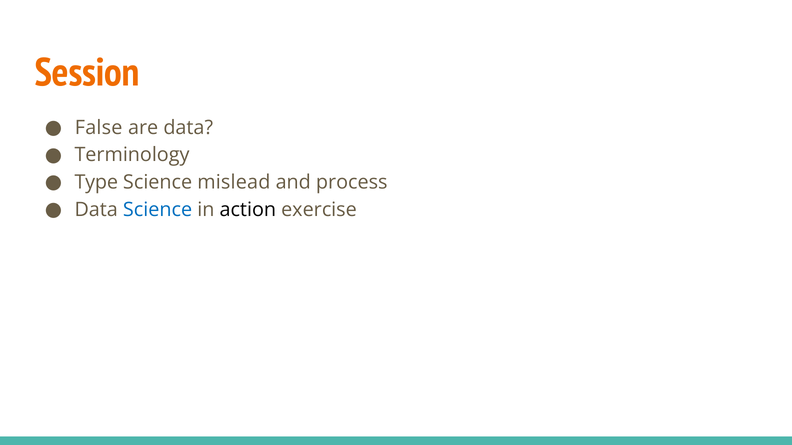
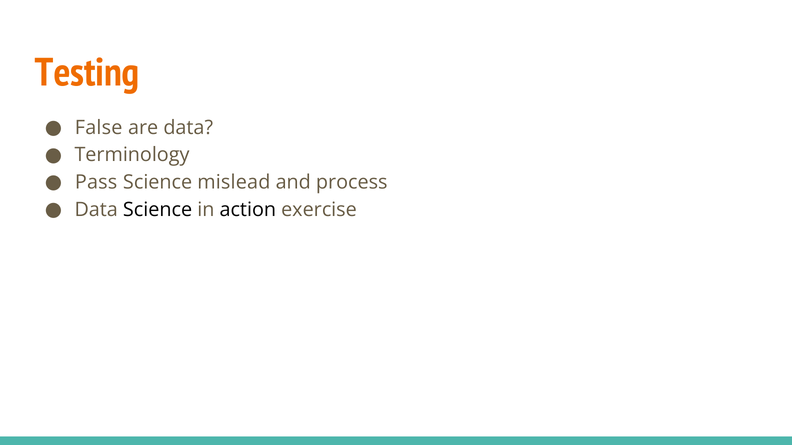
Session: Session -> Testing
Type: Type -> Pass
Science at (158, 210) colour: blue -> black
